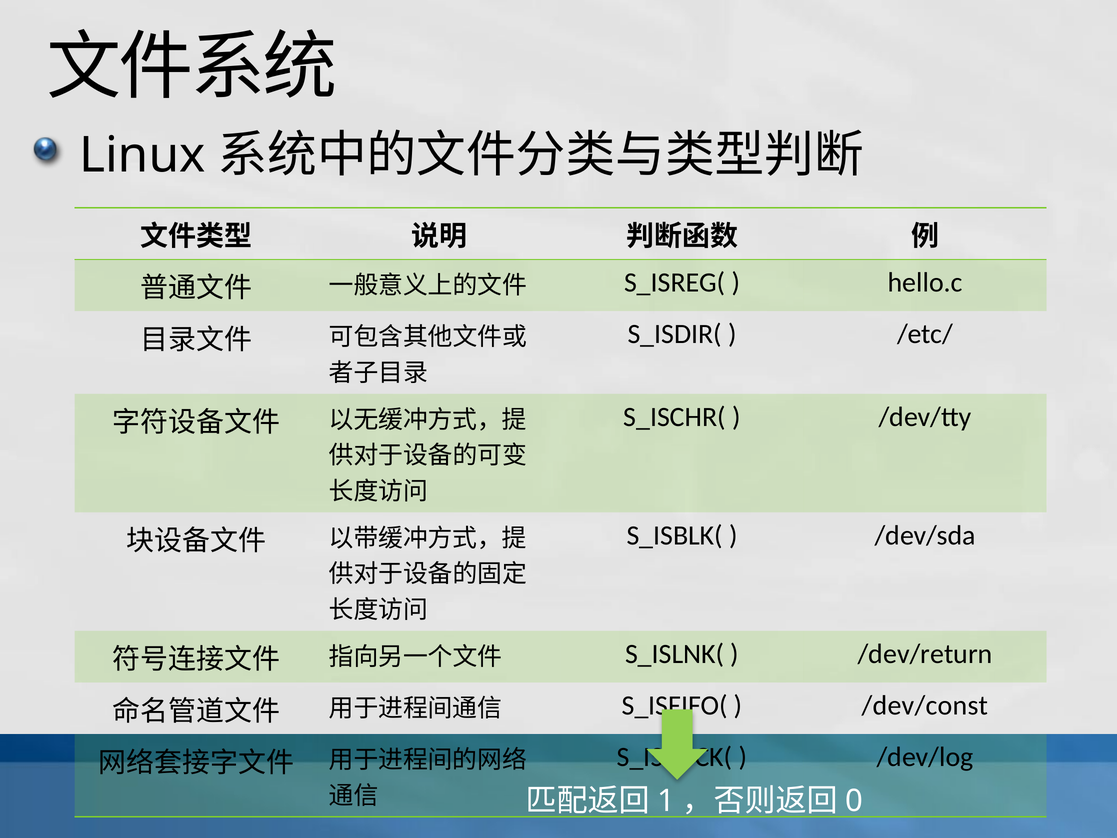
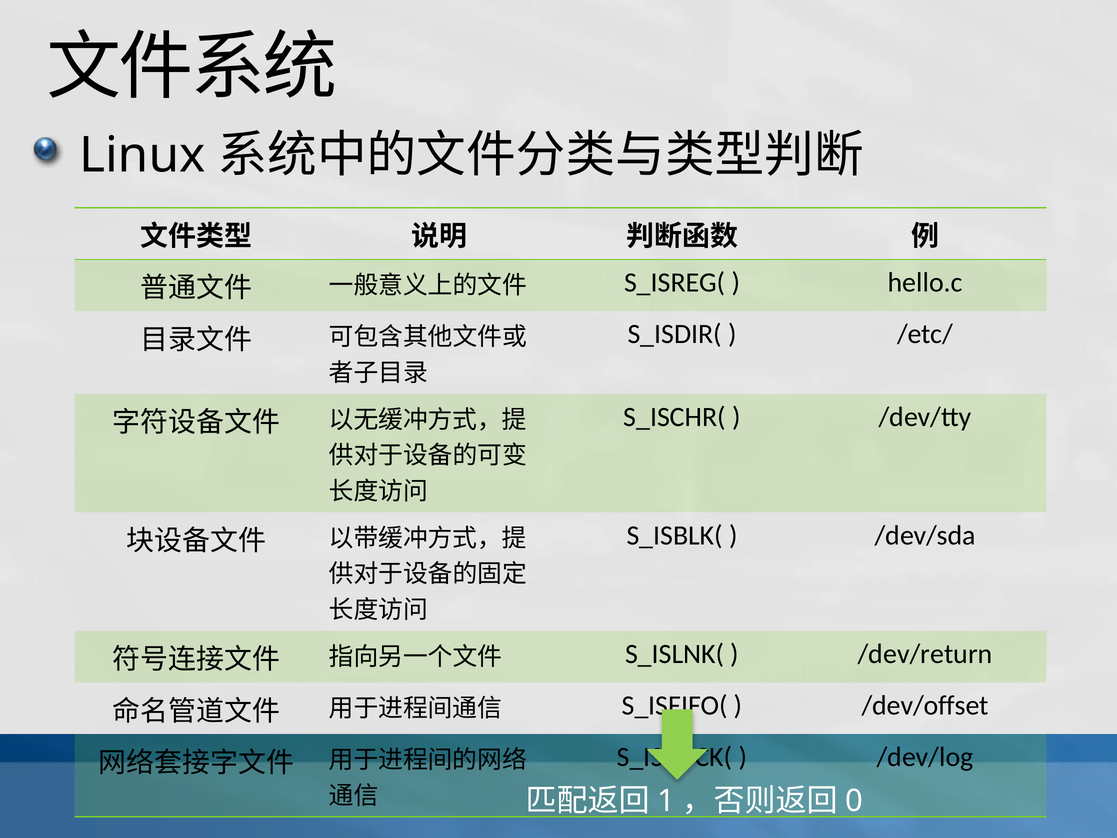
/dev/const: /dev/const -> /dev/offset
